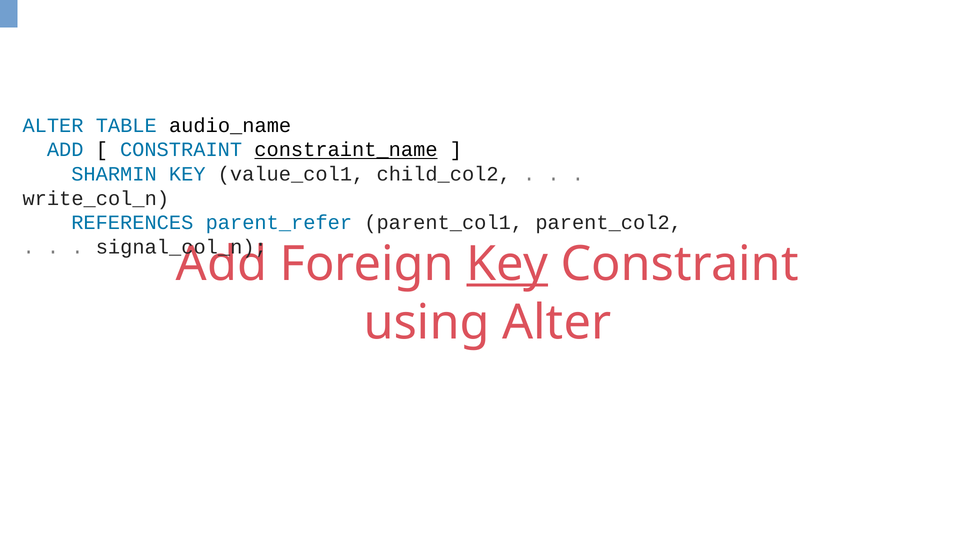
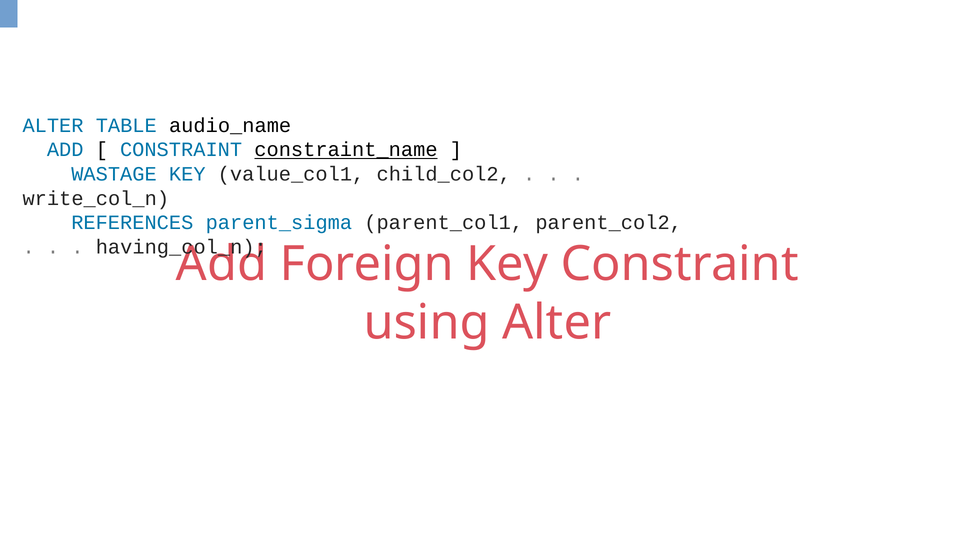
SHARMIN: SHARMIN -> WASTAGE
parent_refer: parent_refer -> parent_sigma
signal_col_n: signal_col_n -> having_col_n
Key at (507, 264) underline: present -> none
